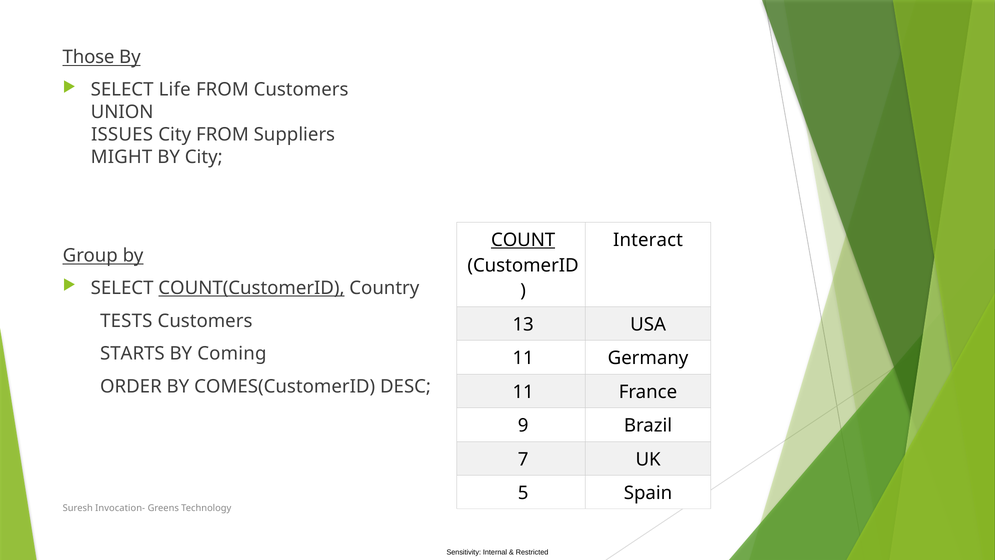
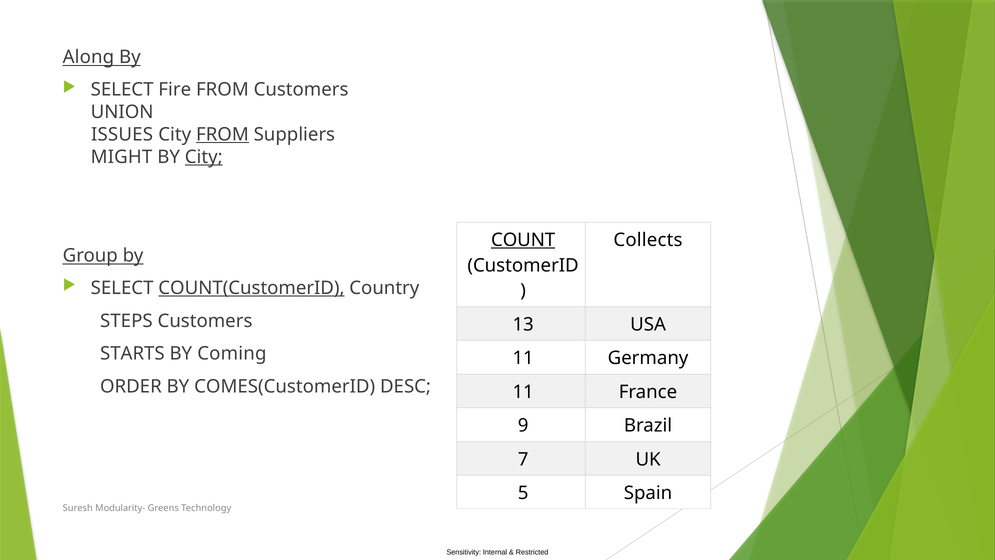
Those: Those -> Along
Life: Life -> Fire
FROM at (222, 135) underline: none -> present
City at (204, 157) underline: none -> present
Interact: Interact -> Collects
TESTS: TESTS -> STEPS
Invocation-: Invocation- -> Modularity-
